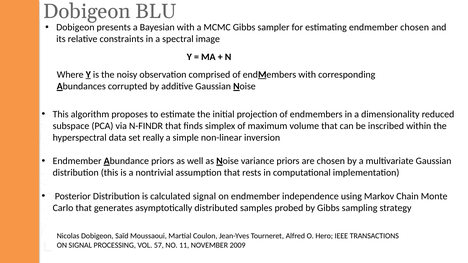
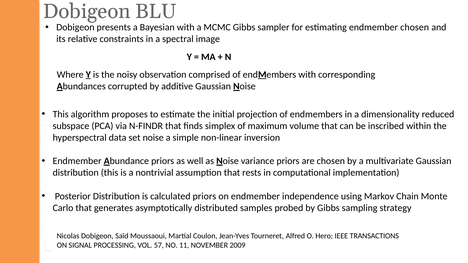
set really: really -> noise
calculated signal: signal -> priors
